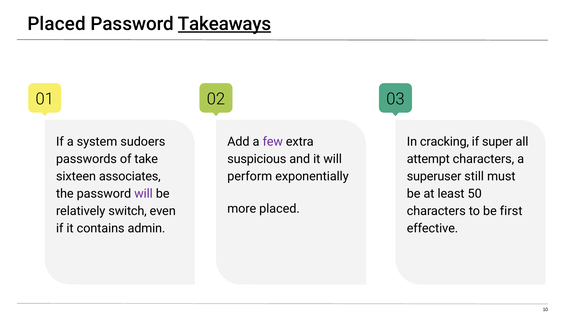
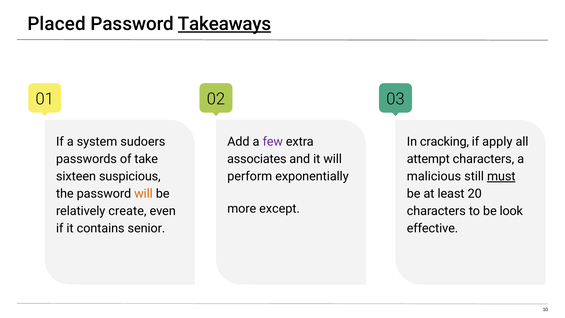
super: super -> apply
suspicious: suspicious -> associates
associates: associates -> suspicious
superuser: superuser -> malicious
must underline: none -> present
will at (144, 194) colour: purple -> orange
50: 50 -> 20
more placed: placed -> except
switch: switch -> create
first: first -> look
admin: admin -> senior
